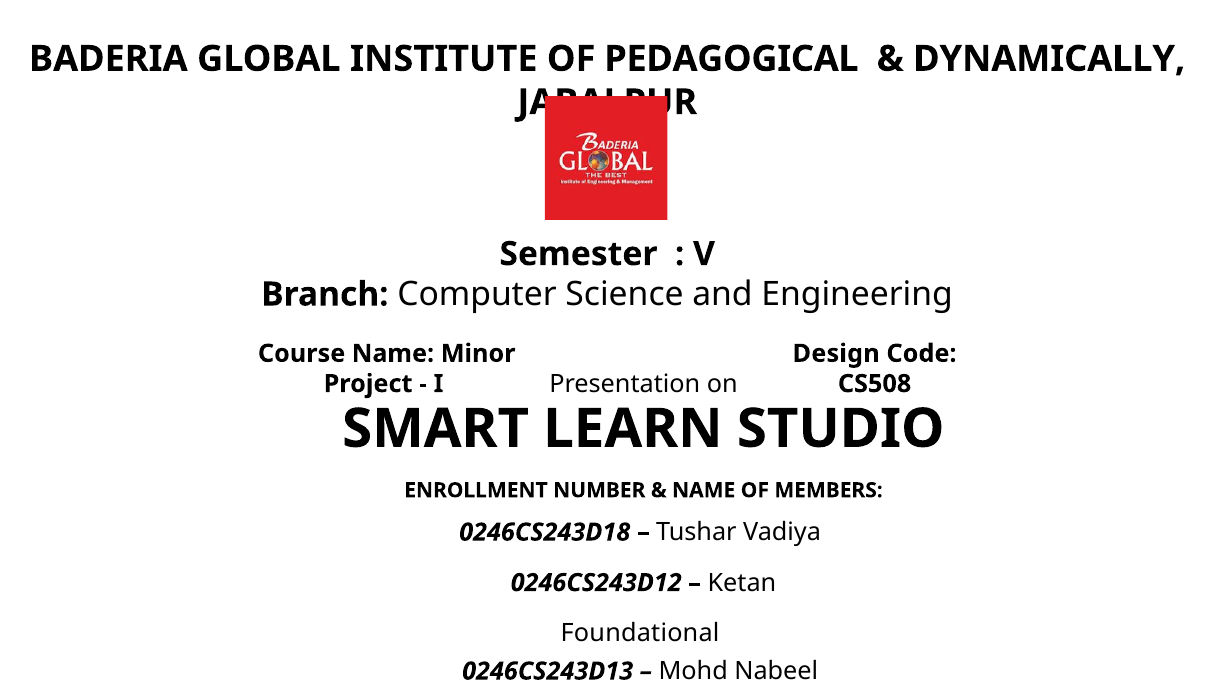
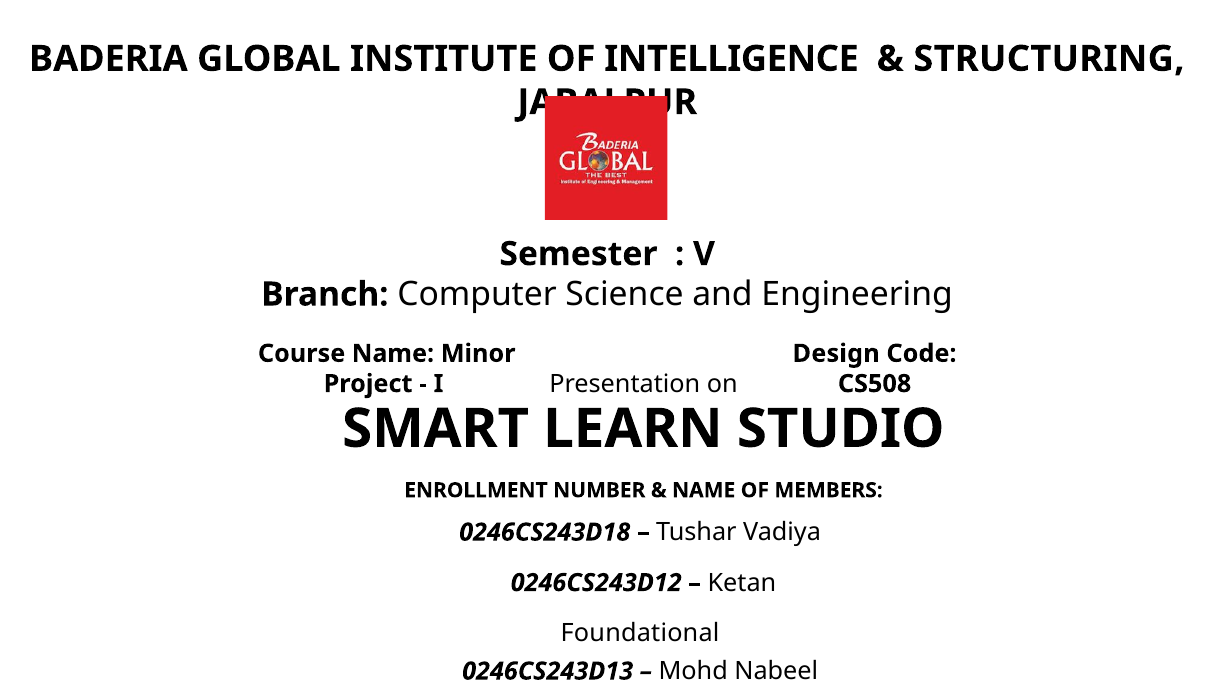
PEDAGOGICAL: PEDAGOGICAL -> INTELLIGENCE
DYNAMICALLY: DYNAMICALLY -> STRUCTURING
